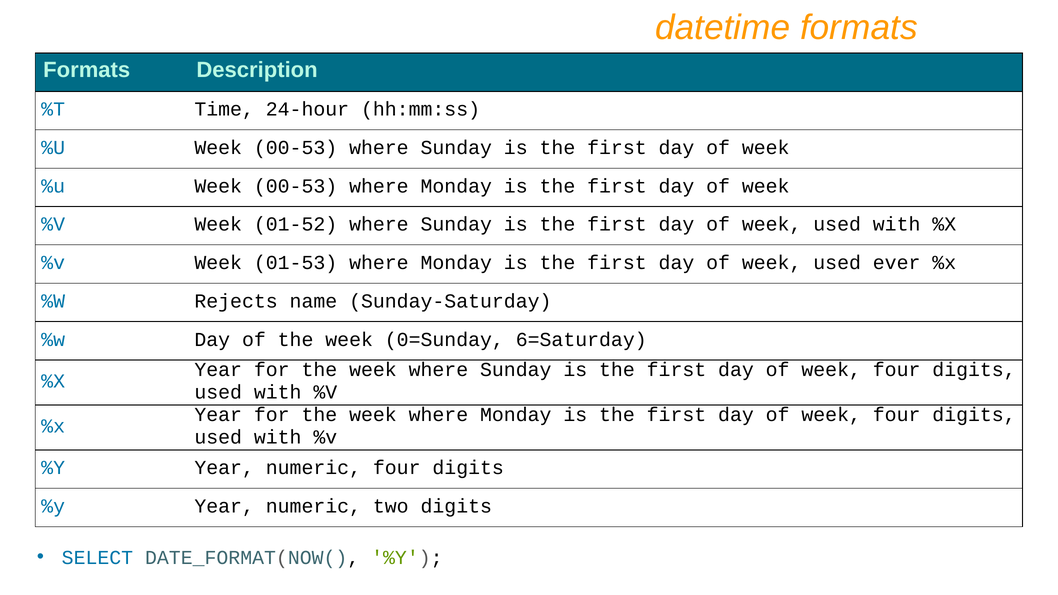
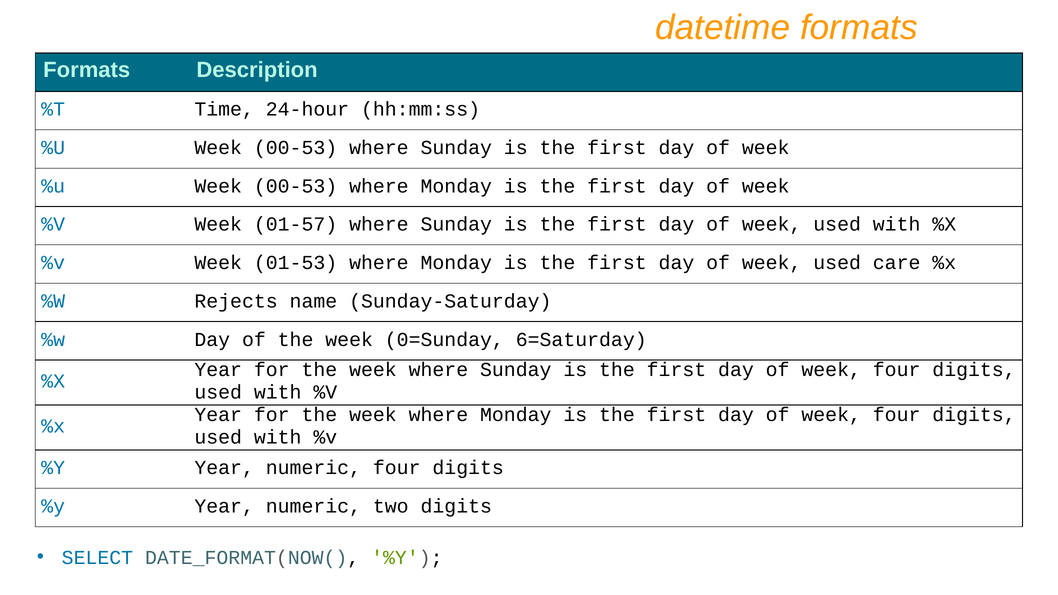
01-52: 01-52 -> 01-57
ever: ever -> care
